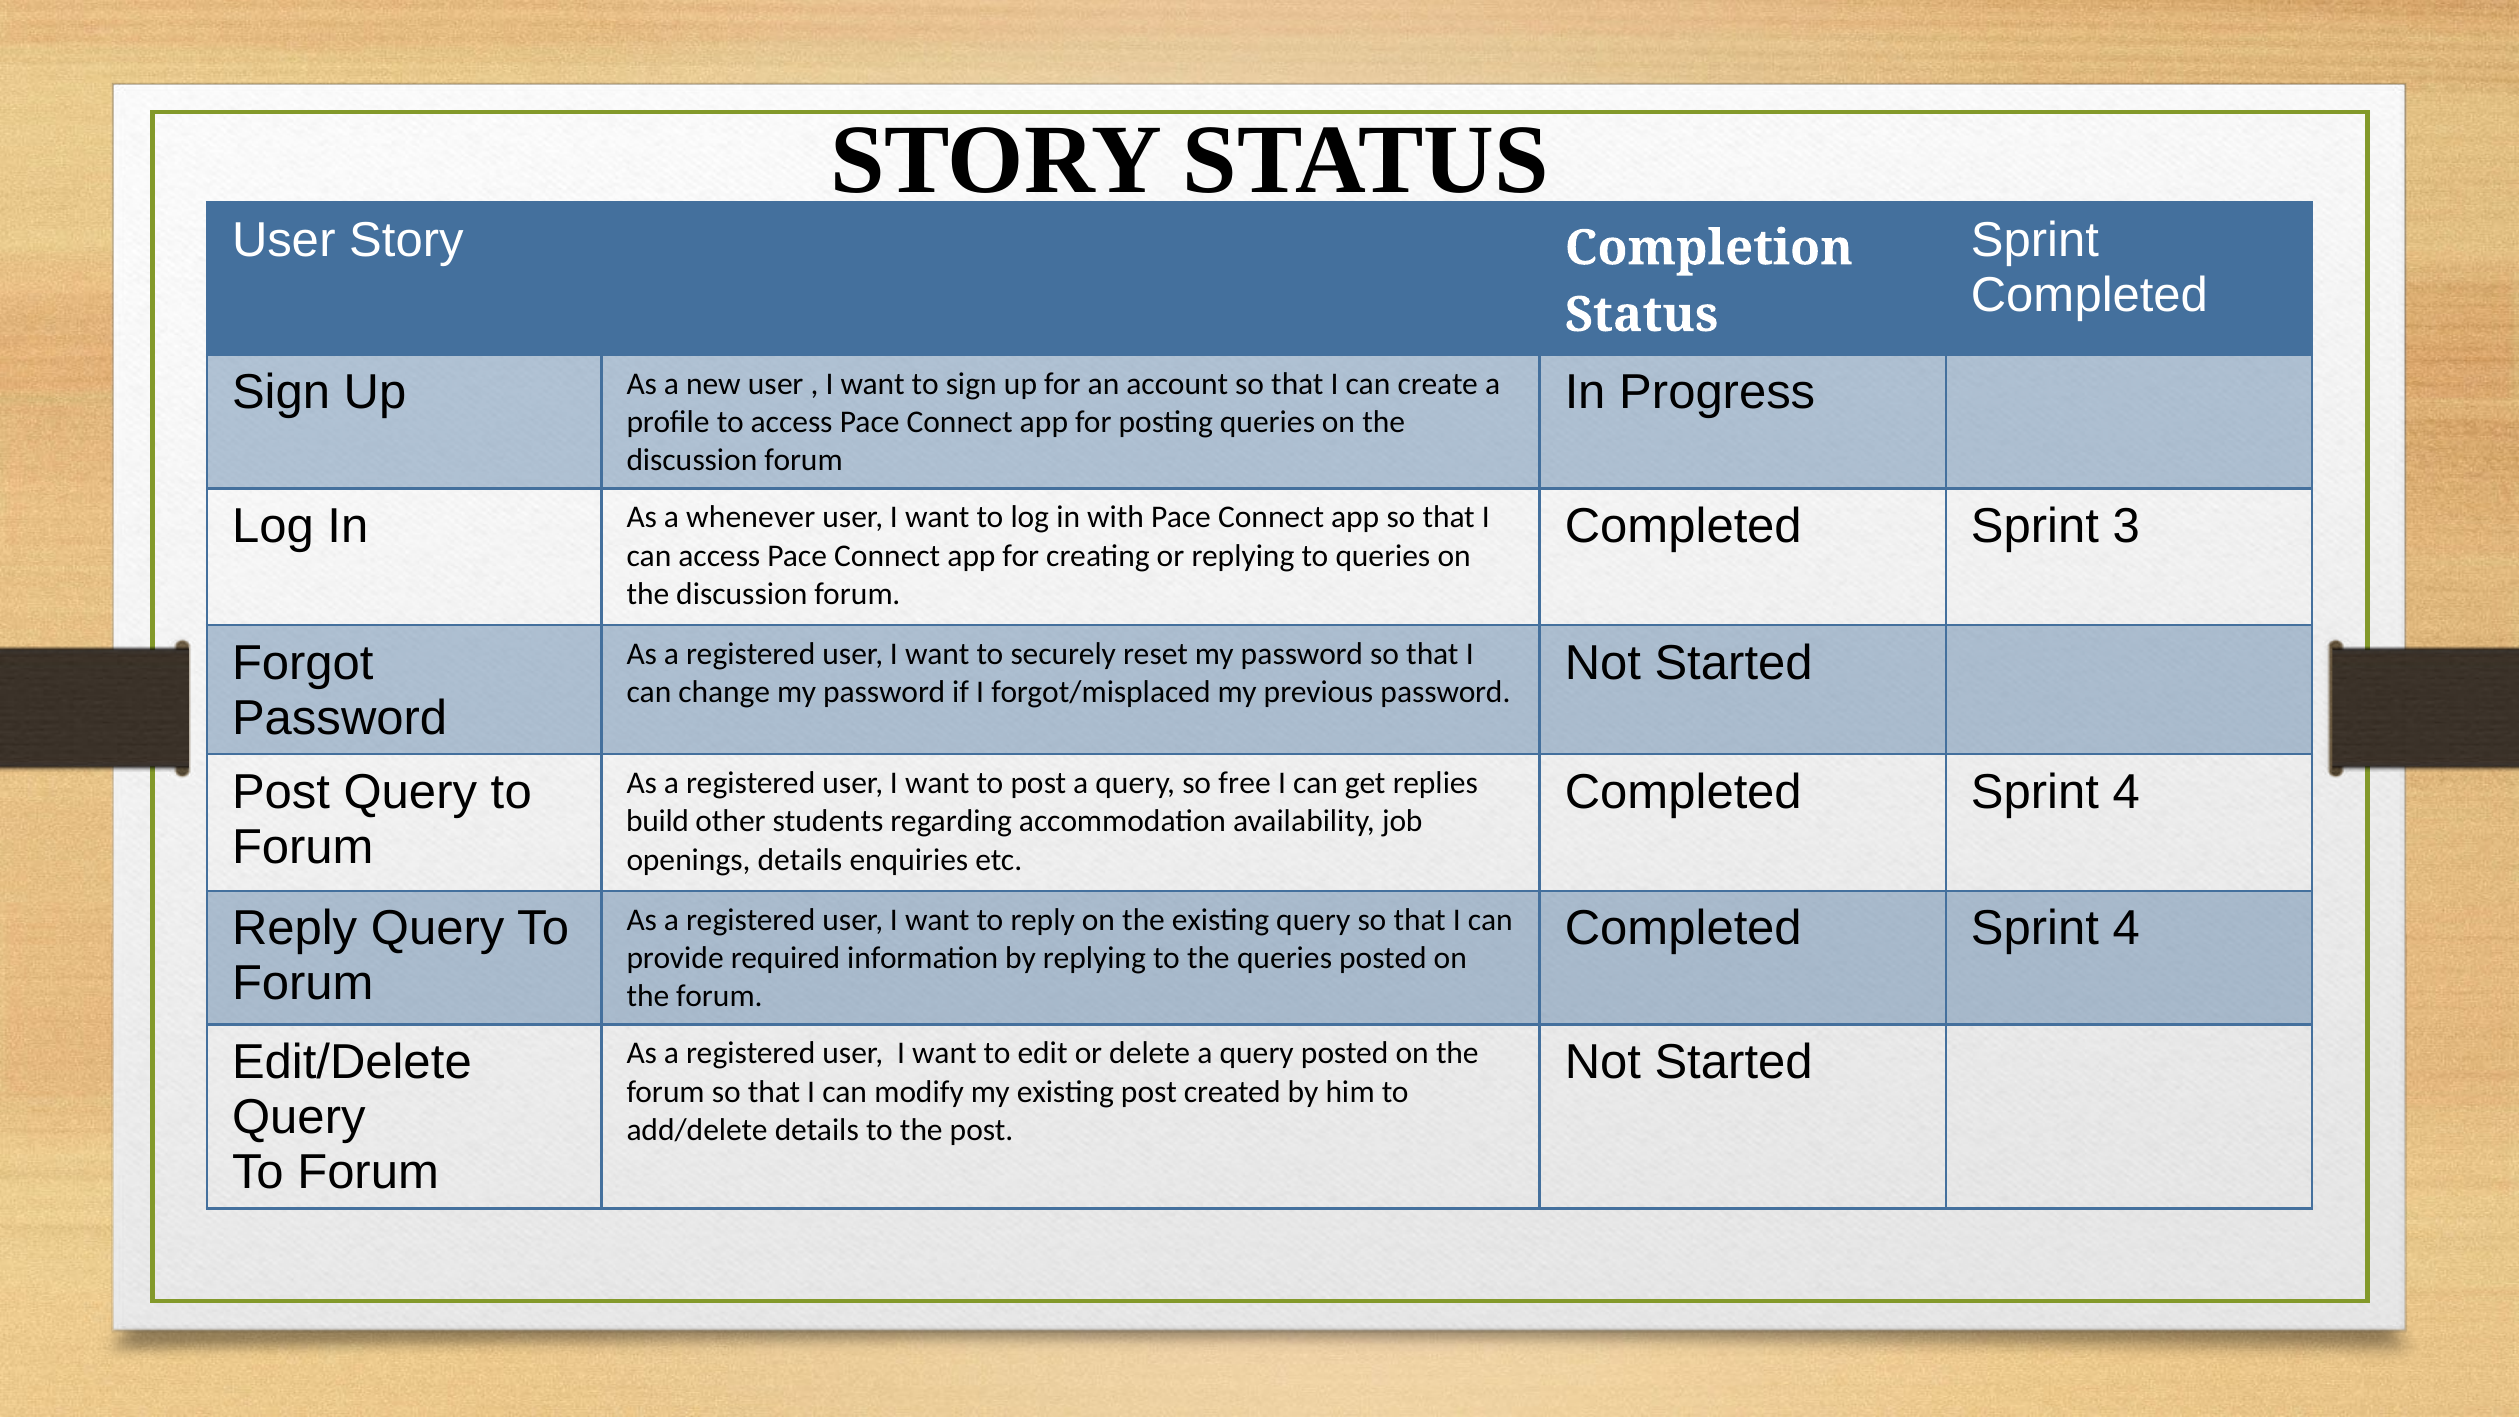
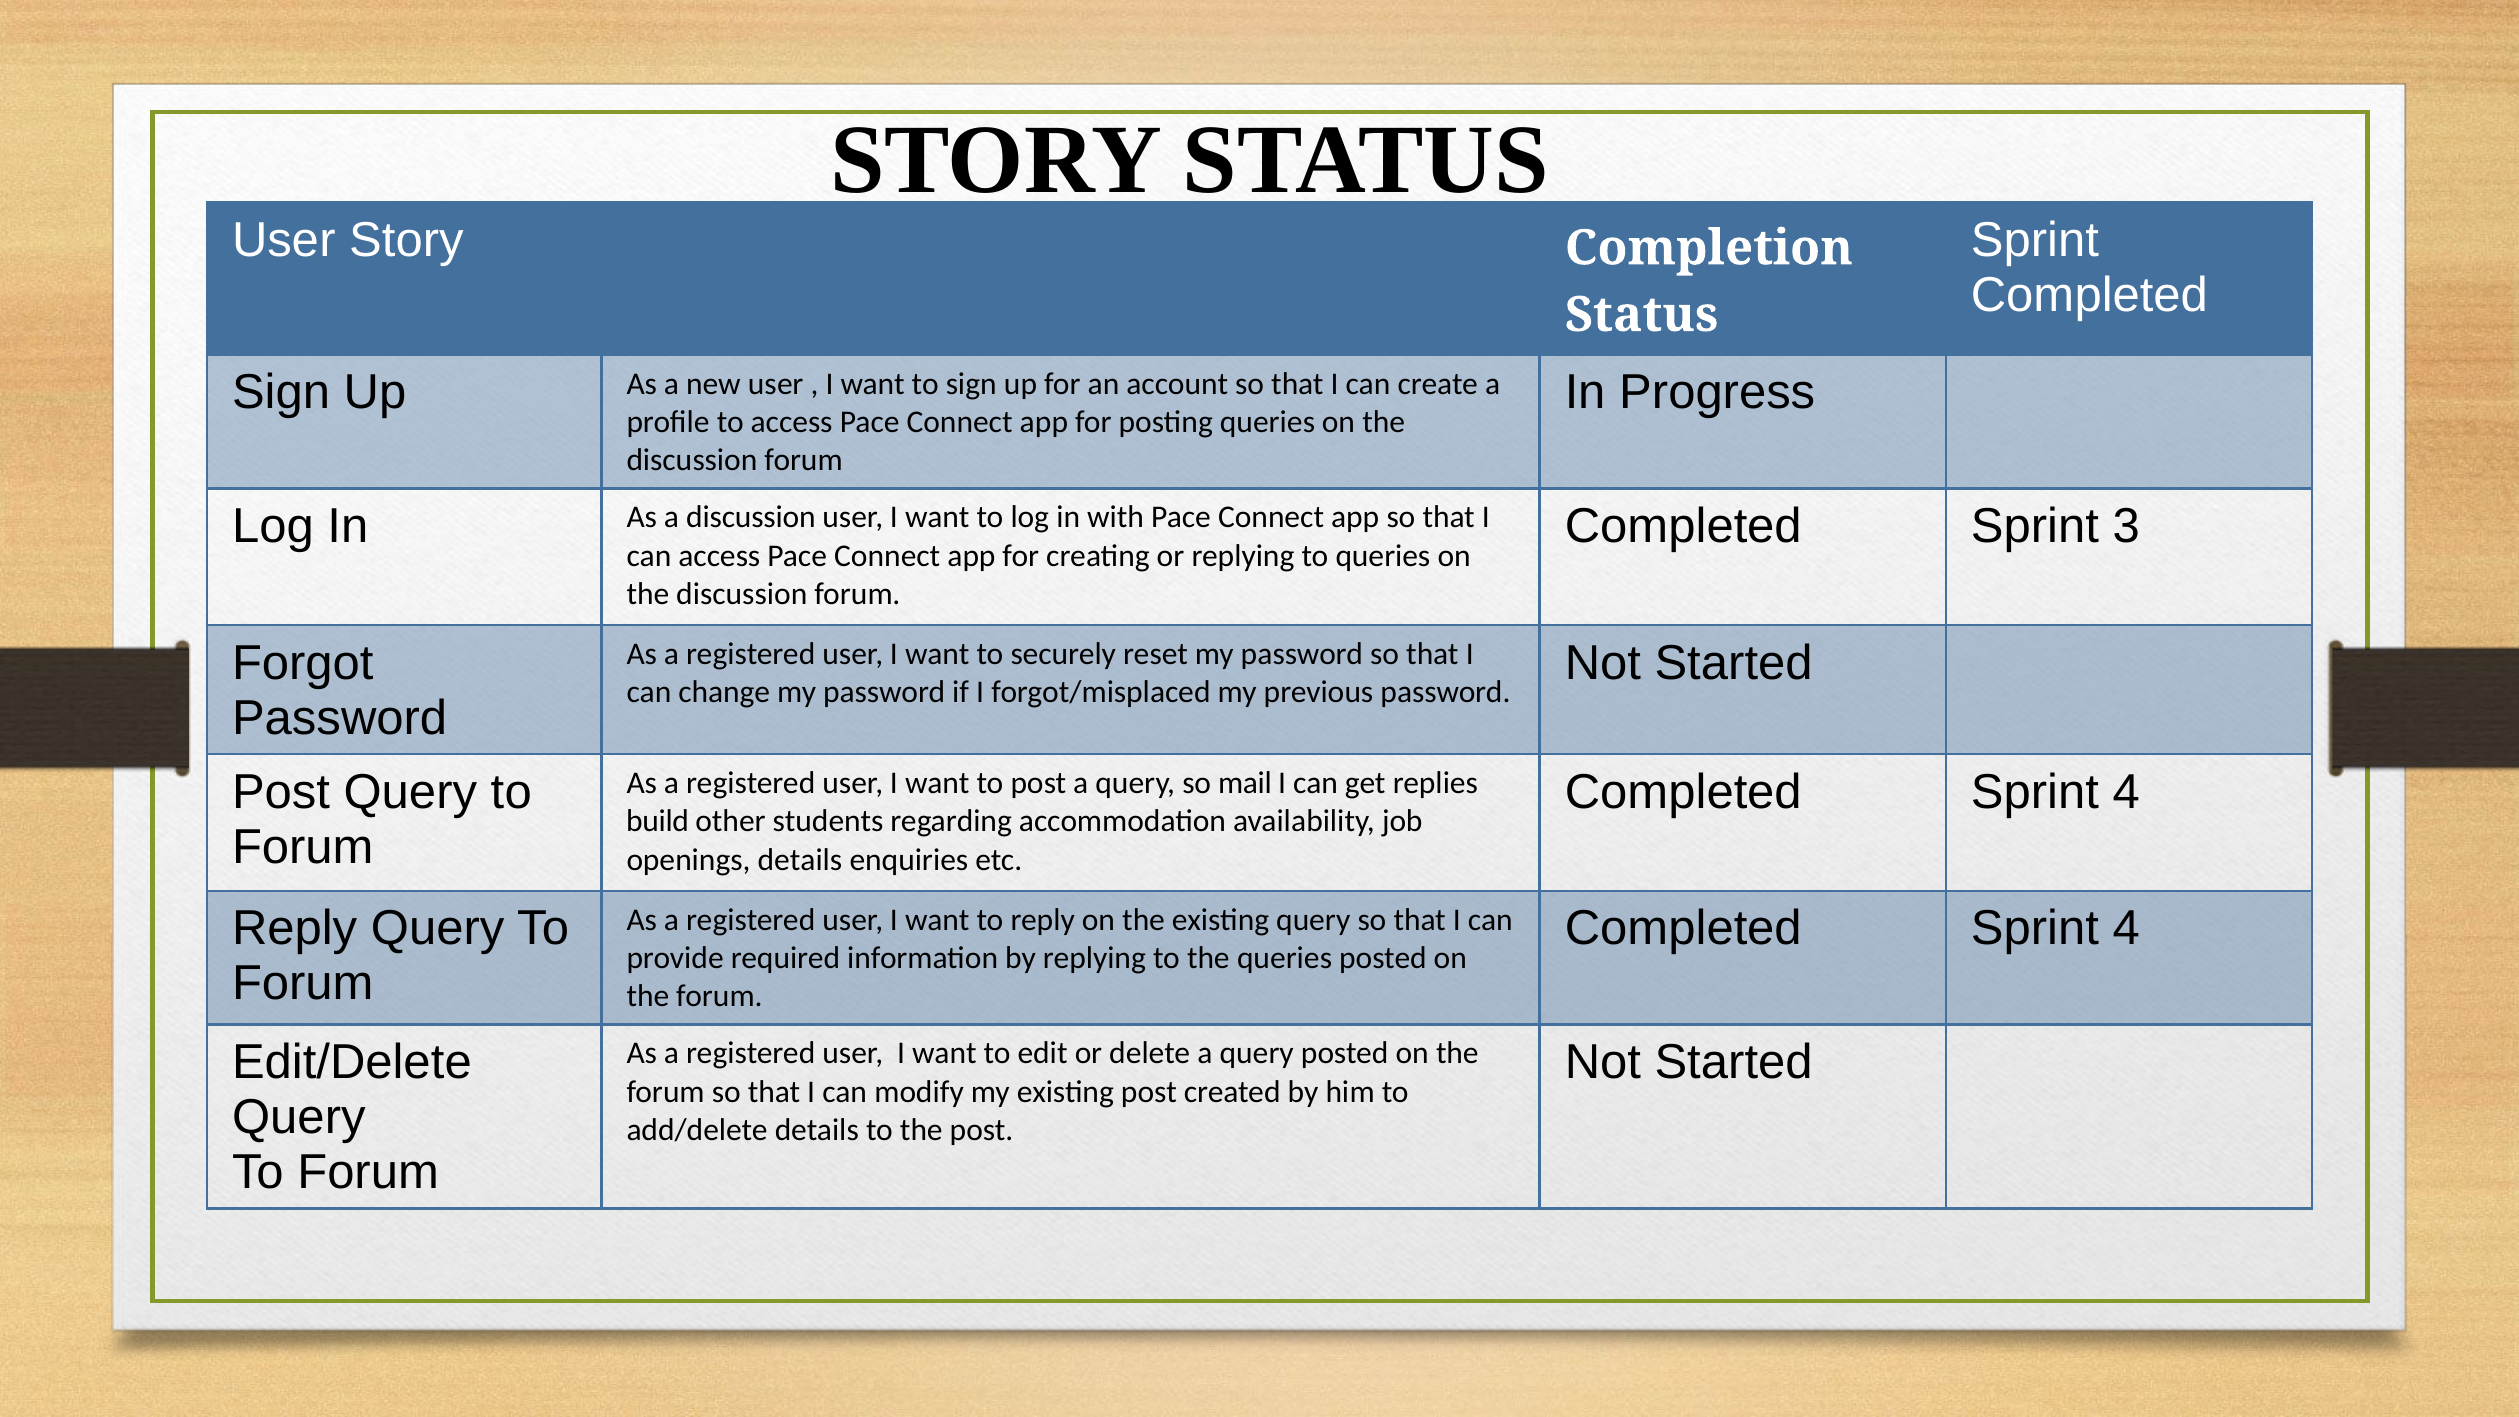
a whenever: whenever -> discussion
free: free -> mail
